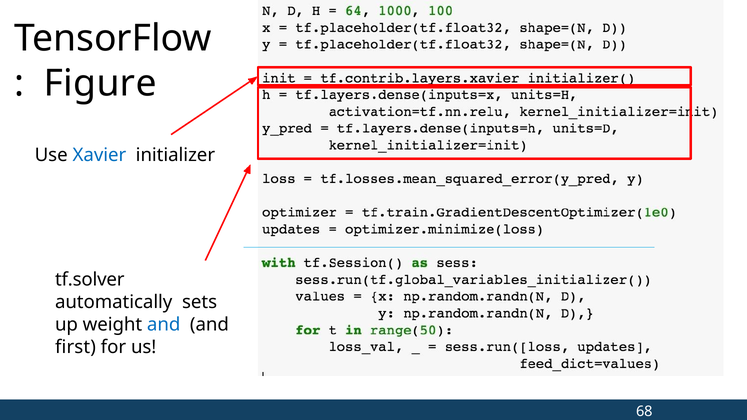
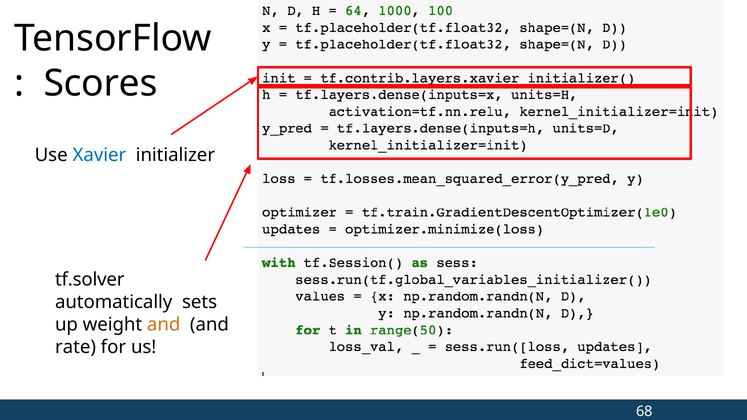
Figure: Figure -> Scores
and at (164, 325) colour: blue -> orange
first: first -> rate
